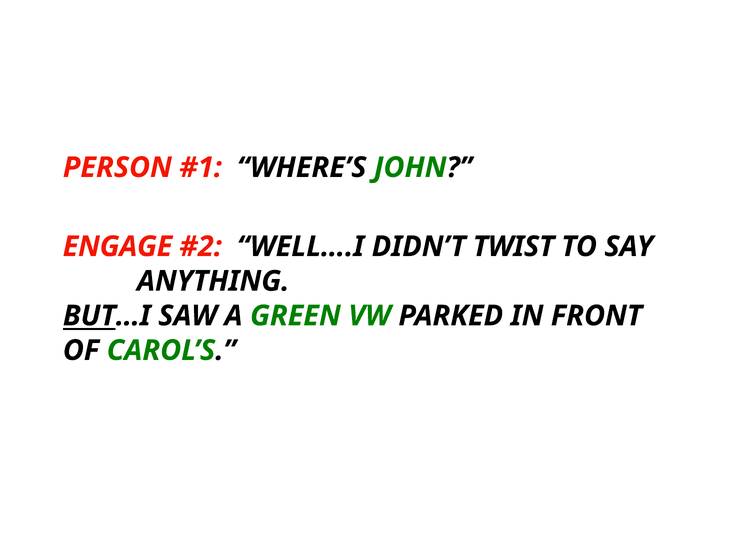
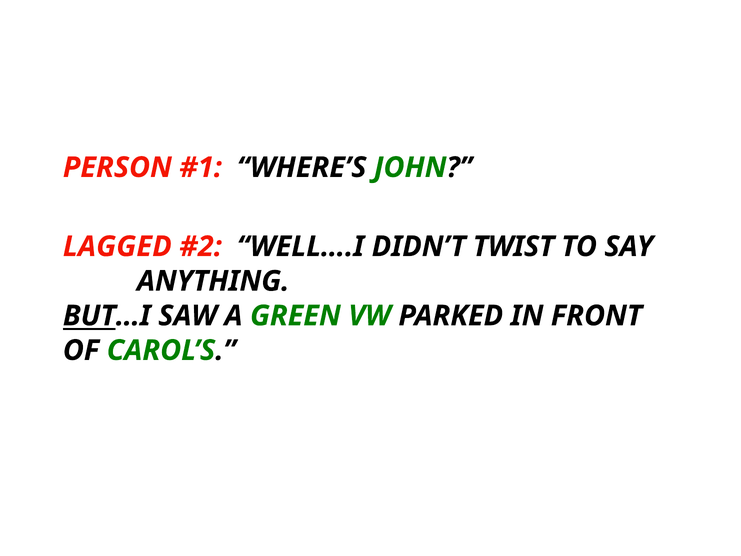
ENGAGE: ENGAGE -> LAGGED
